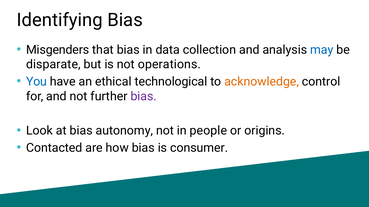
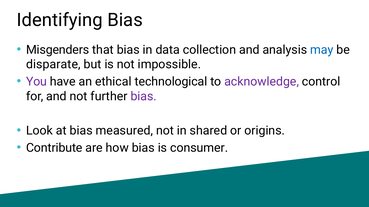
operations: operations -> impossible
You colour: blue -> purple
acknowledge colour: orange -> purple
autonomy: autonomy -> measured
people: people -> shared
Contacted: Contacted -> Contribute
